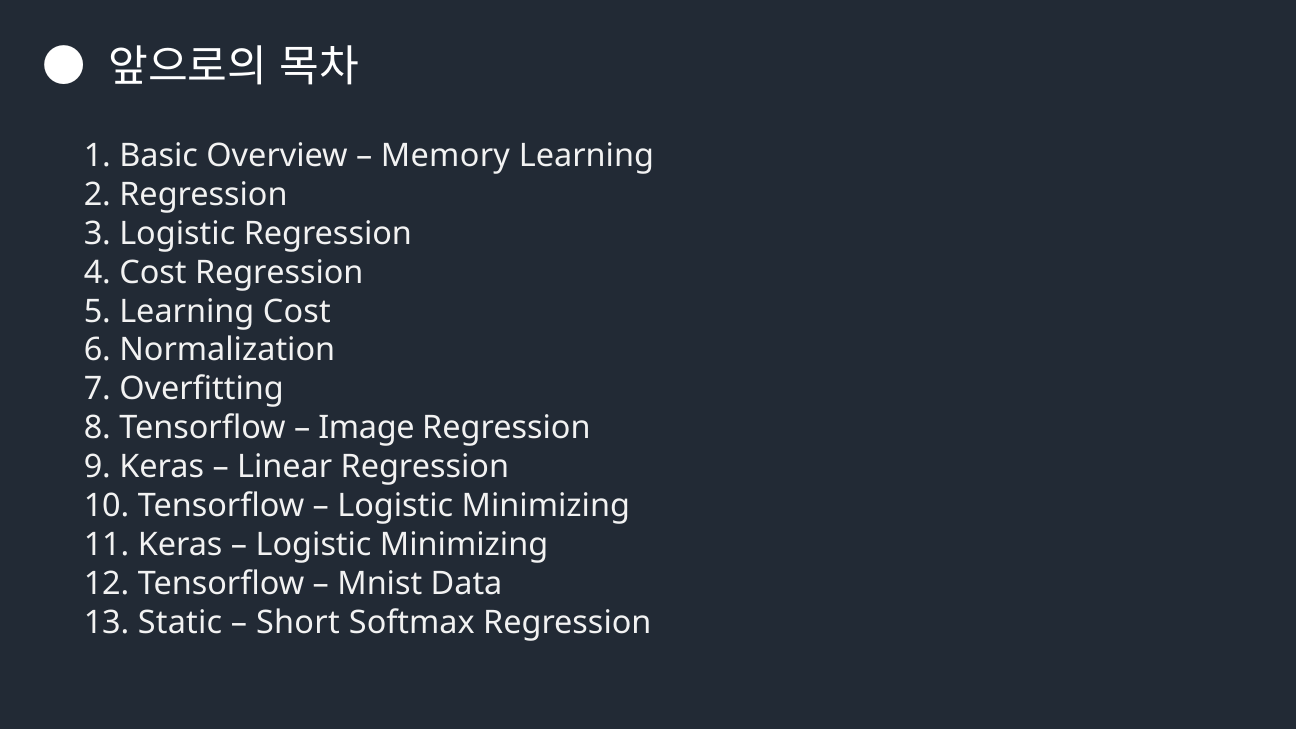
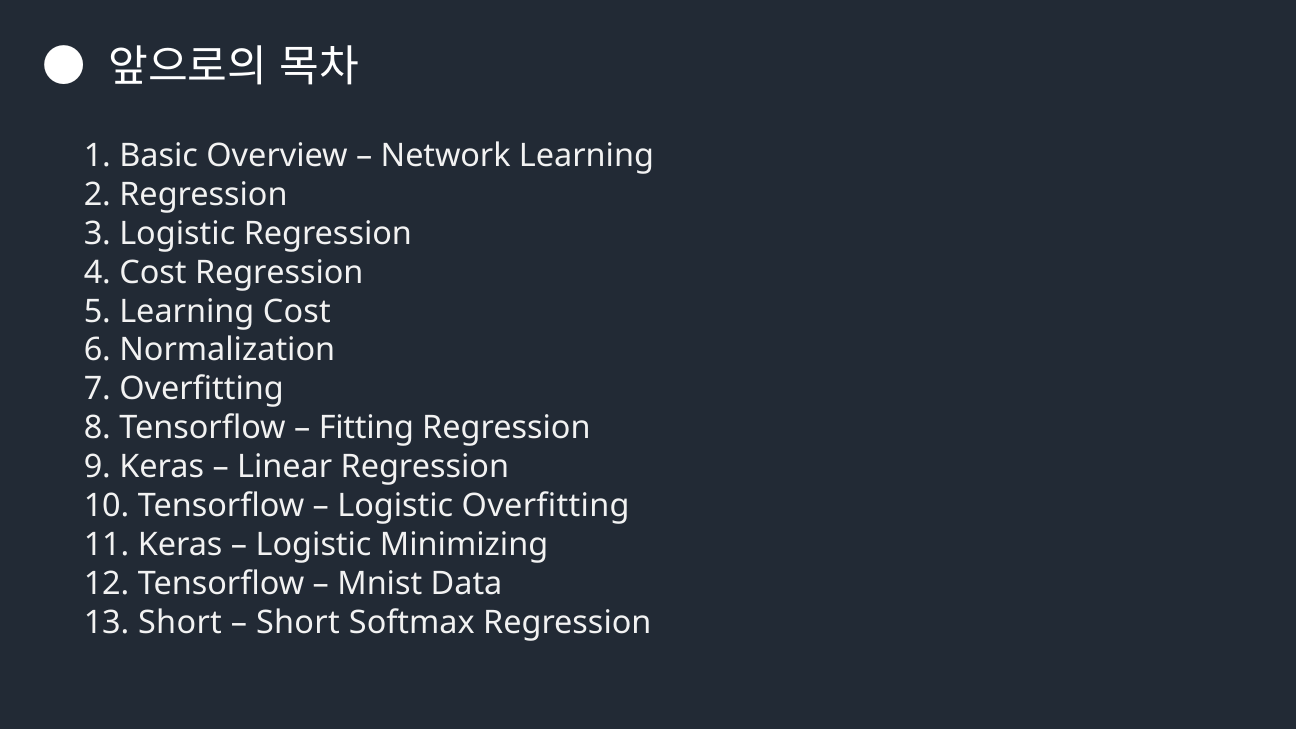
Memory: Memory -> Network
Image: Image -> Fitting
Minimizing at (546, 506): Minimizing -> Overfitting
13 Static: Static -> Short
